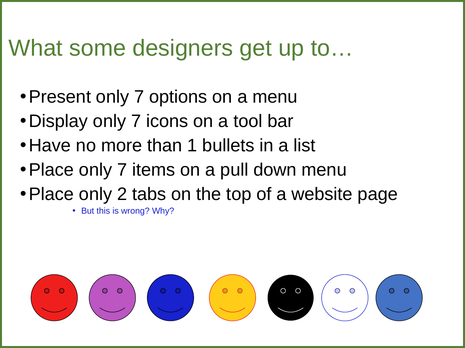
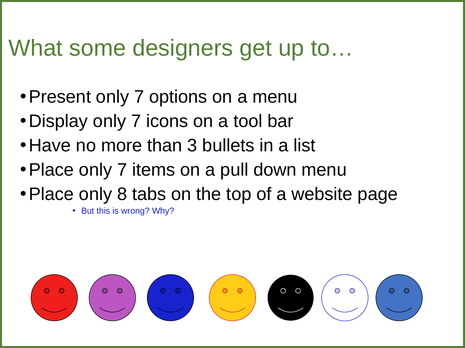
1: 1 -> 3
2: 2 -> 8
